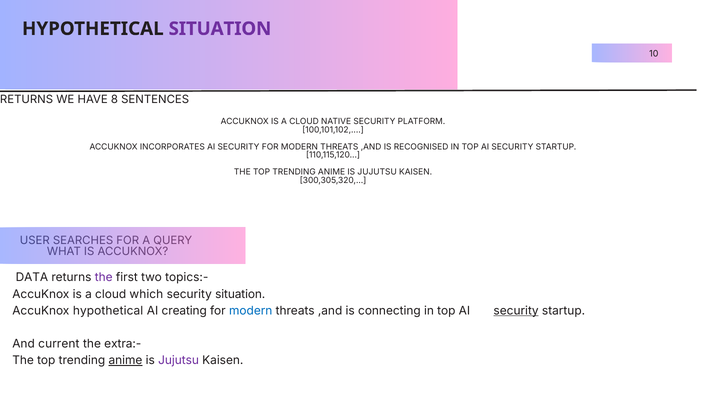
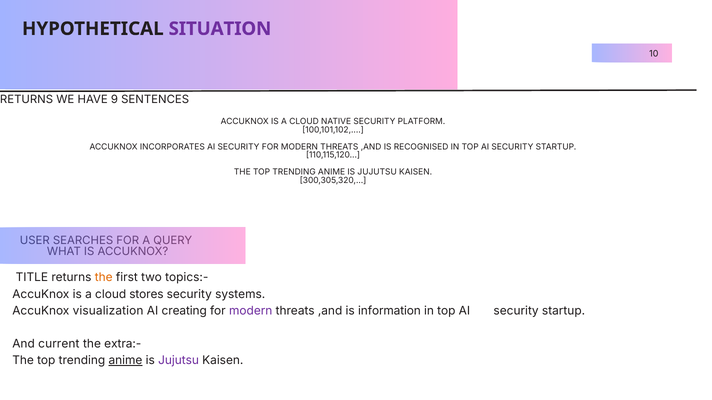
8: 8 -> 9
DATA: DATA -> TITLE
the at (104, 278) colour: purple -> orange
which: which -> stores
security situation: situation -> systems
AccuKnox hypothetical: hypothetical -> visualization
modern at (251, 311) colour: blue -> purple
connecting: connecting -> information
security at (516, 311) underline: present -> none
